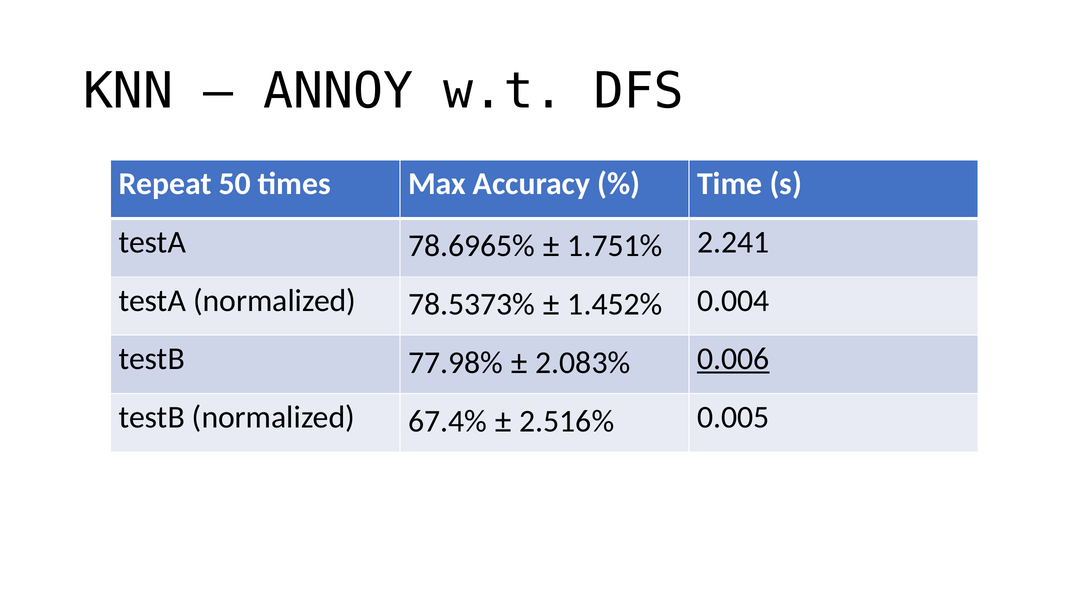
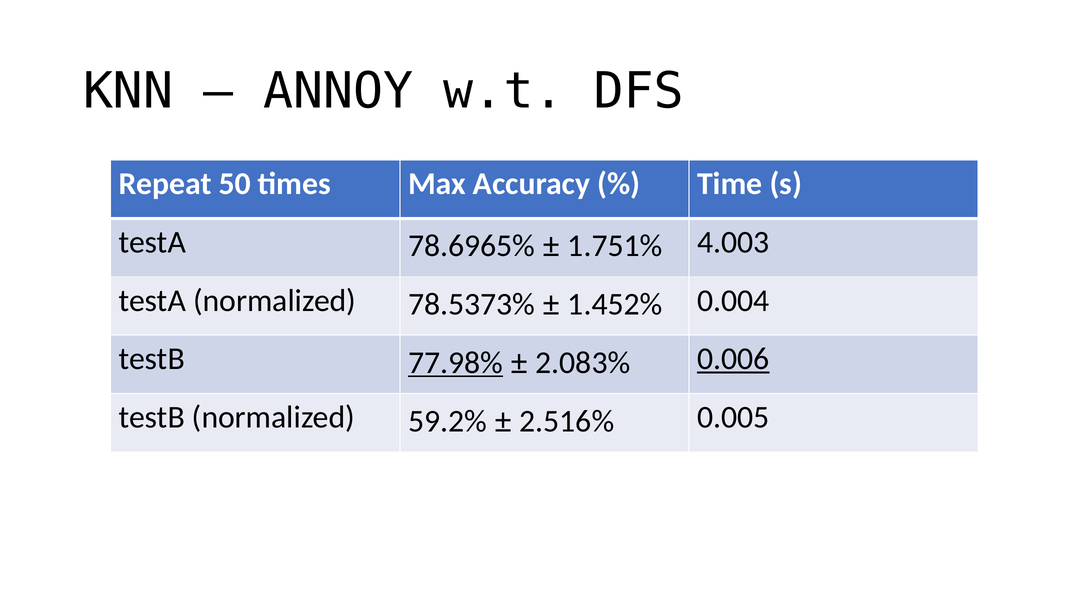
2.241: 2.241 -> 4.003
77.98% underline: none -> present
67.4%: 67.4% -> 59.2%
